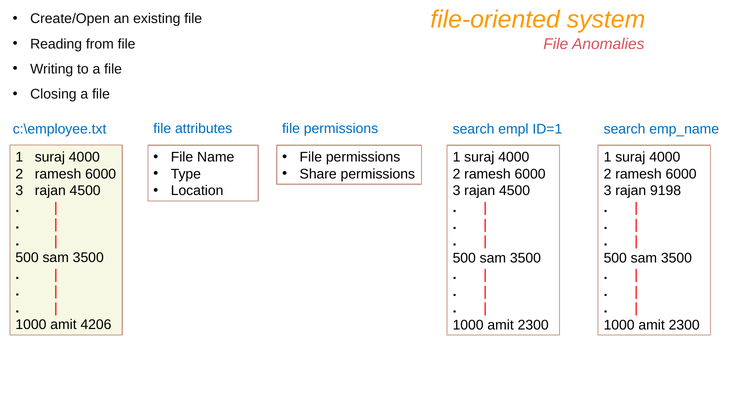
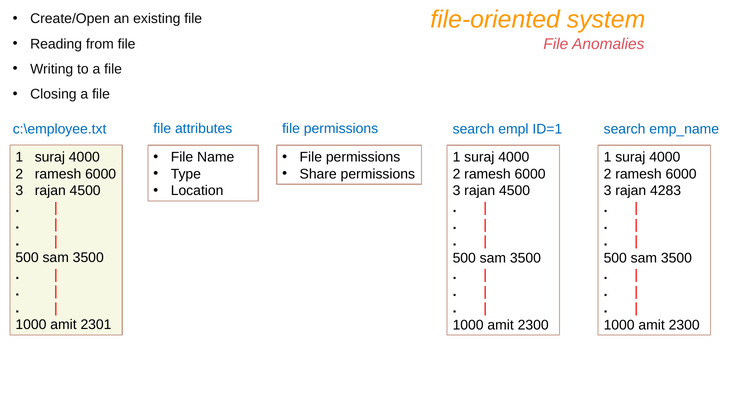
9198: 9198 -> 4283
4206: 4206 -> 2301
